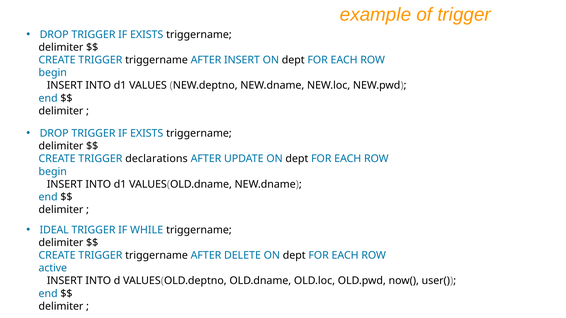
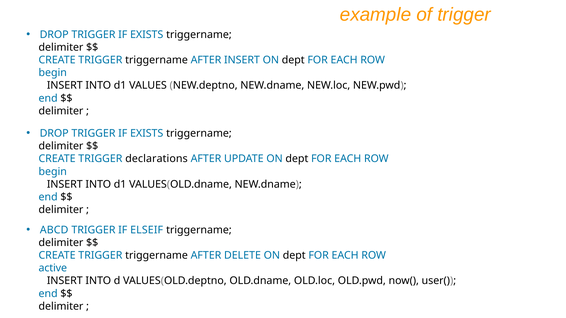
IDEAL: IDEAL -> ABCD
WHILE: WHILE -> ELSEIF
